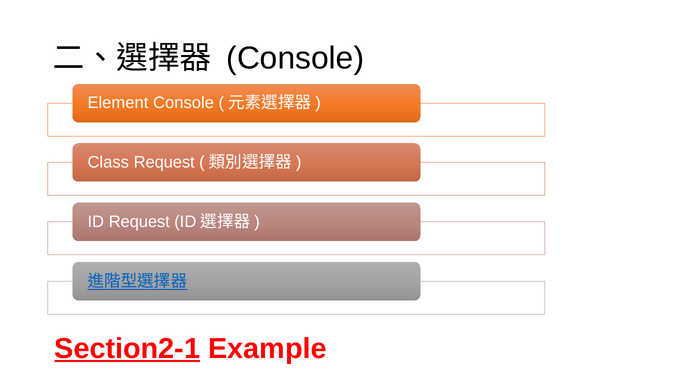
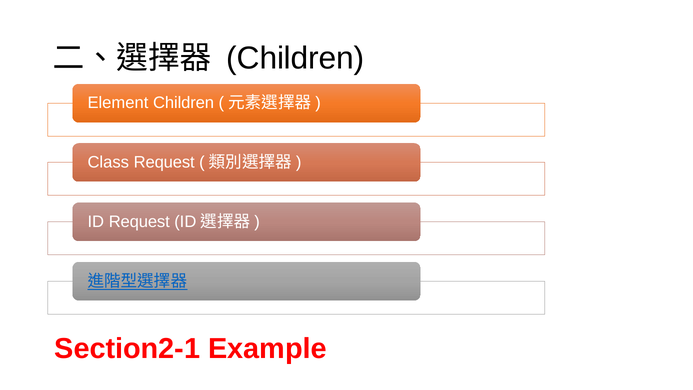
Console at (295, 58): Console -> Children
Console at (184, 103): Console -> Children
Section2-1 underline: present -> none
